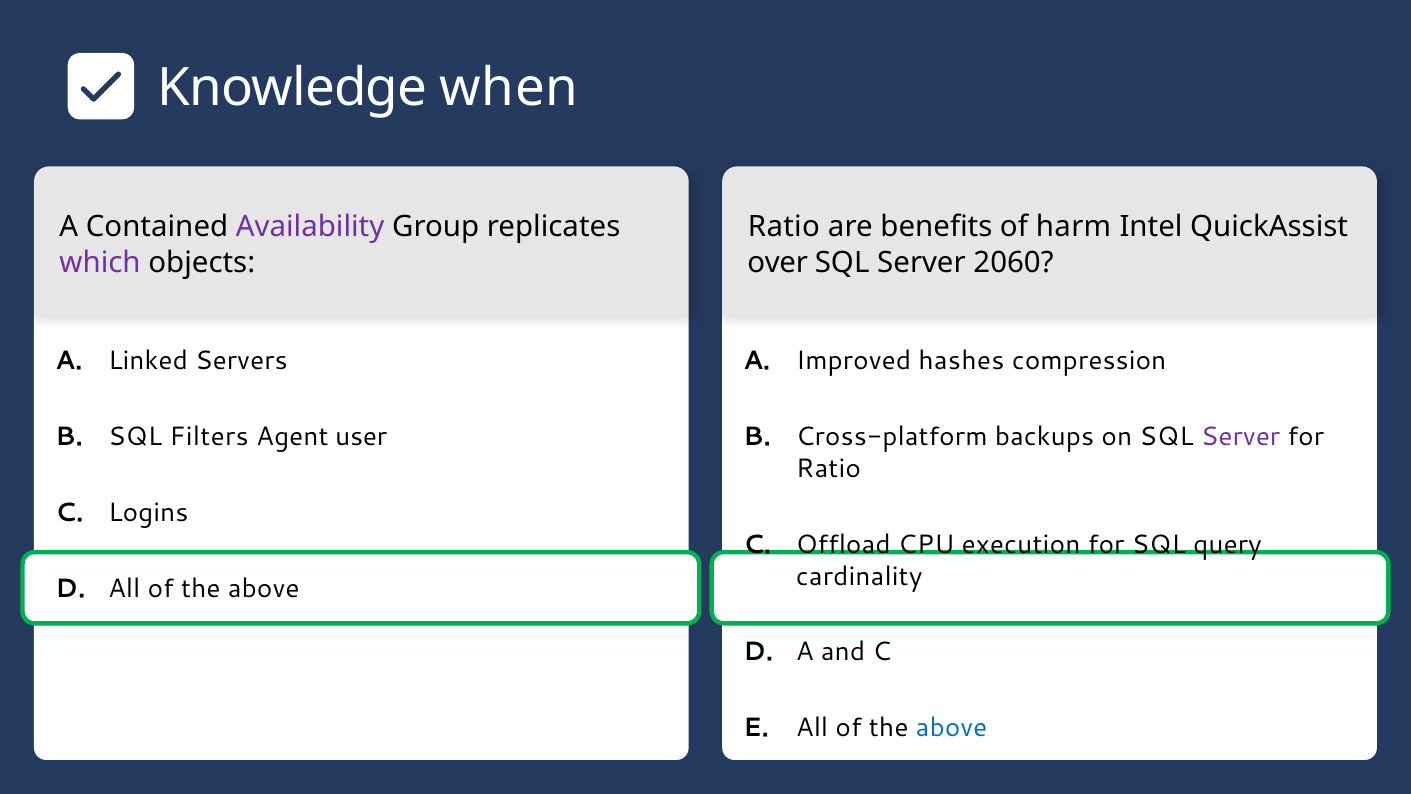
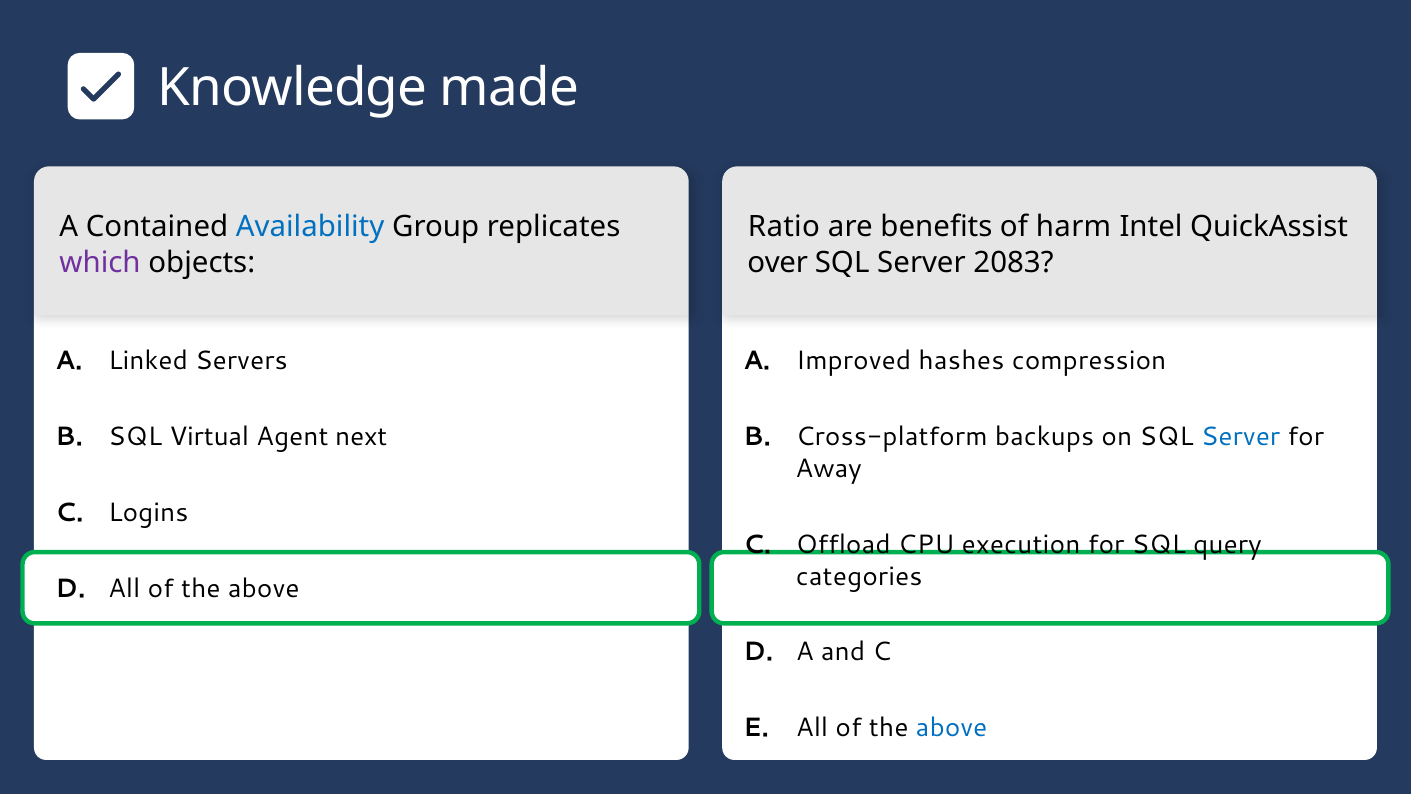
when: when -> made
Availability colour: purple -> blue
2060: 2060 -> 2083
Filters: Filters -> Virtual
user: user -> next
Server at (1241, 437) colour: purple -> blue
Ratio at (828, 469): Ratio -> Away
cardinality: cardinality -> categories
